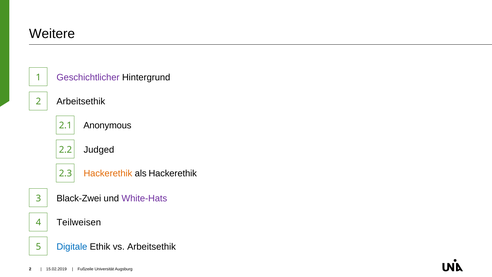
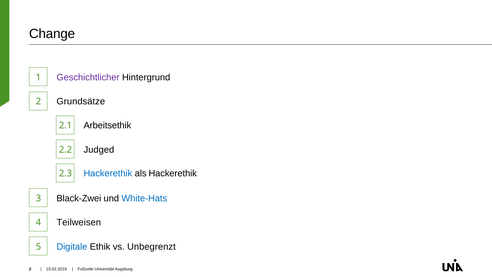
Weitere: Weitere -> Change
2 Arbeitsethik: Arbeitsethik -> Grundsätze
Anonymous: Anonymous -> Arbeitsethik
Hackerethik at (108, 173) colour: orange -> blue
White-Hats colour: purple -> blue
vs Arbeitsethik: Arbeitsethik -> Unbegrenzt
